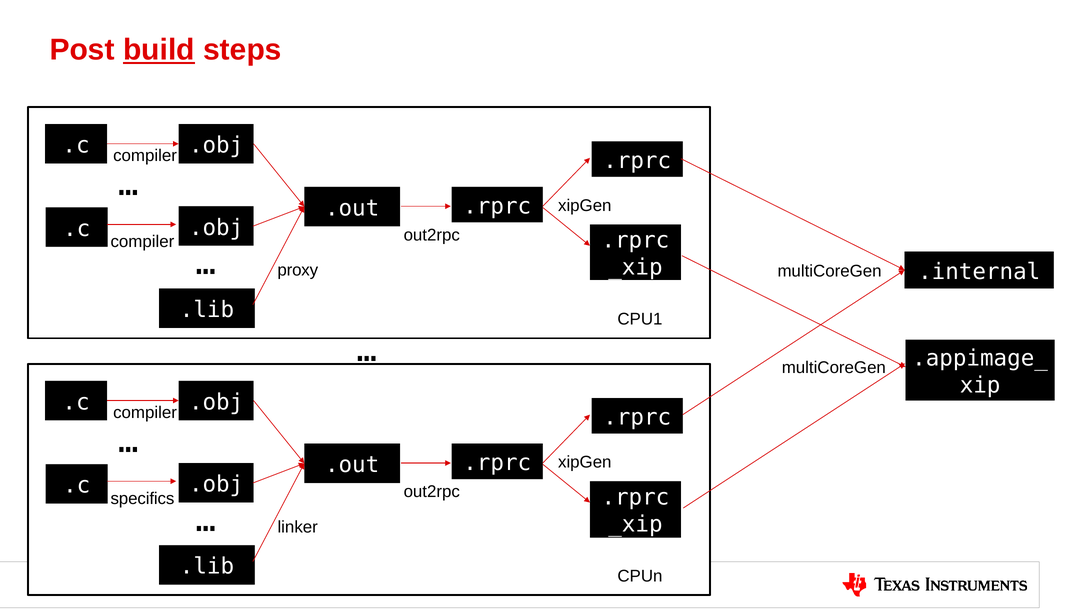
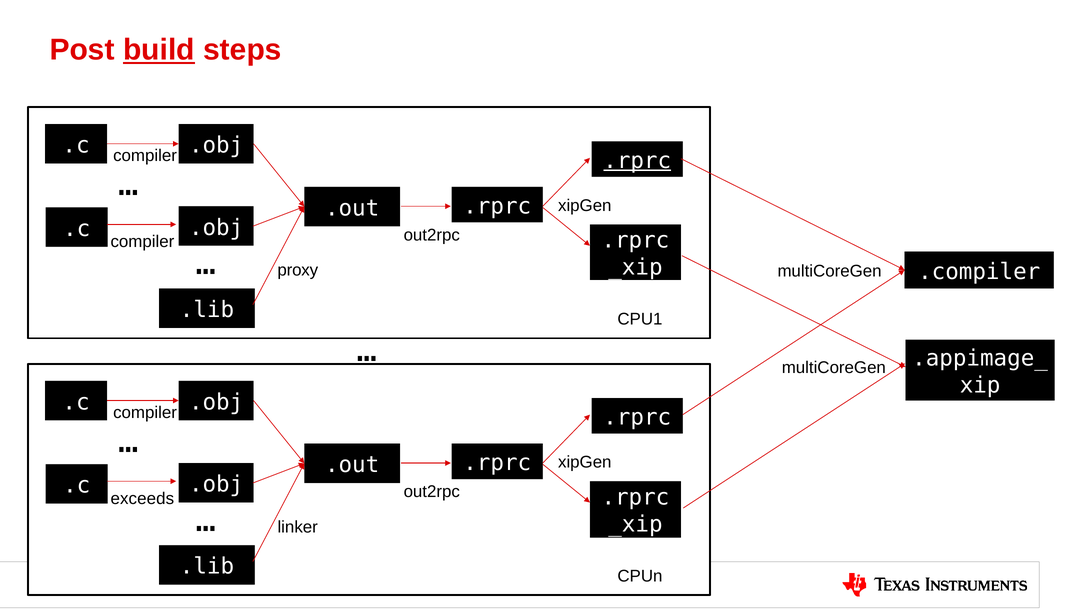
.rprc at (637, 161) underline: none -> present
.internal: .internal -> .compiler
specifics: specifics -> exceeds
